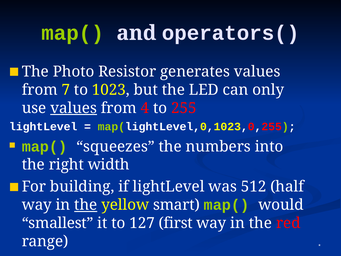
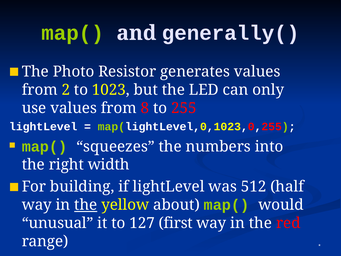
operators(: operators( -> generally(
7: 7 -> 2
values at (74, 108) underline: present -> none
4: 4 -> 8
smart: smart -> about
smallest: smallest -> unusual
